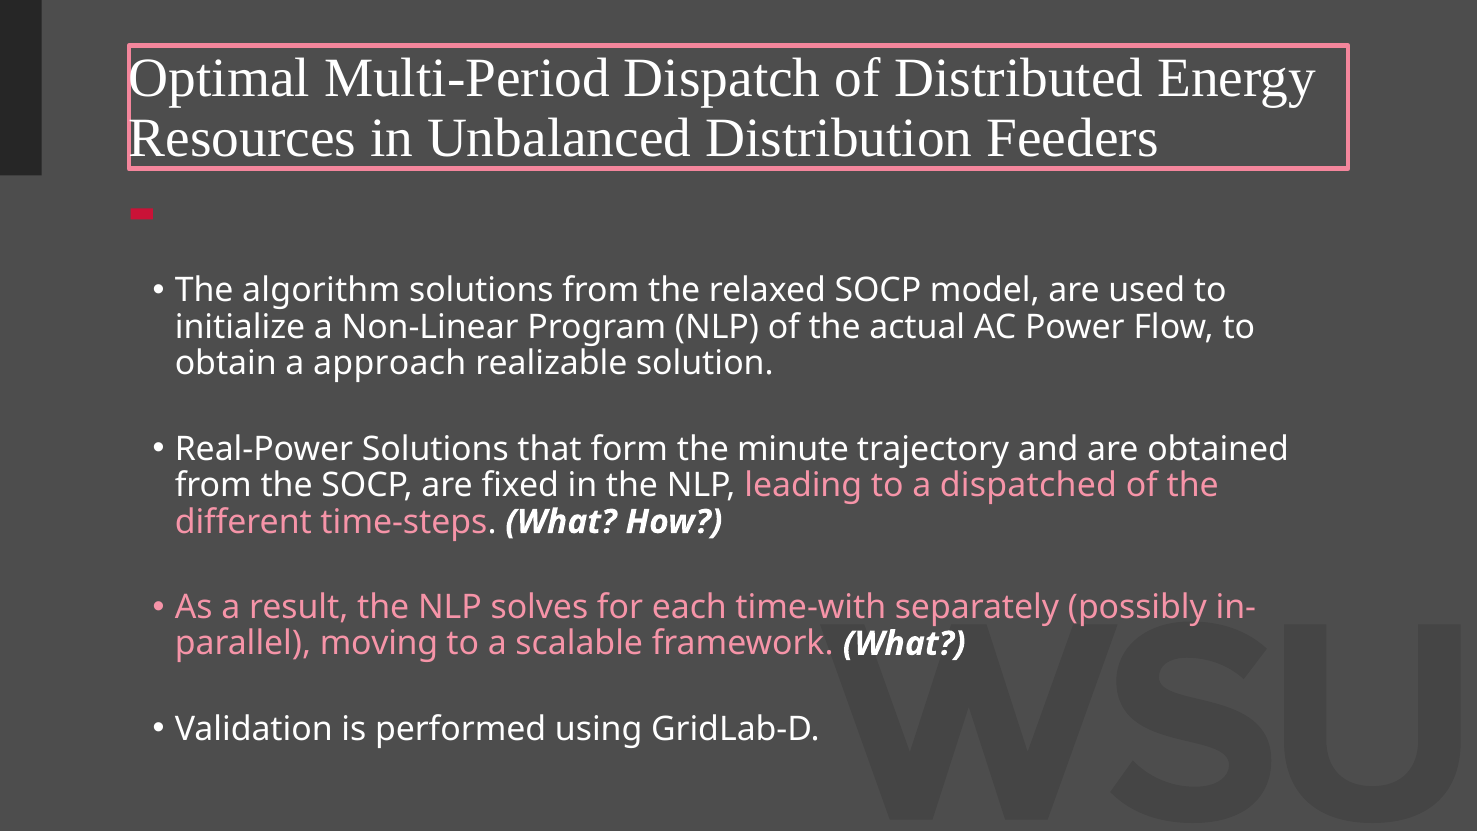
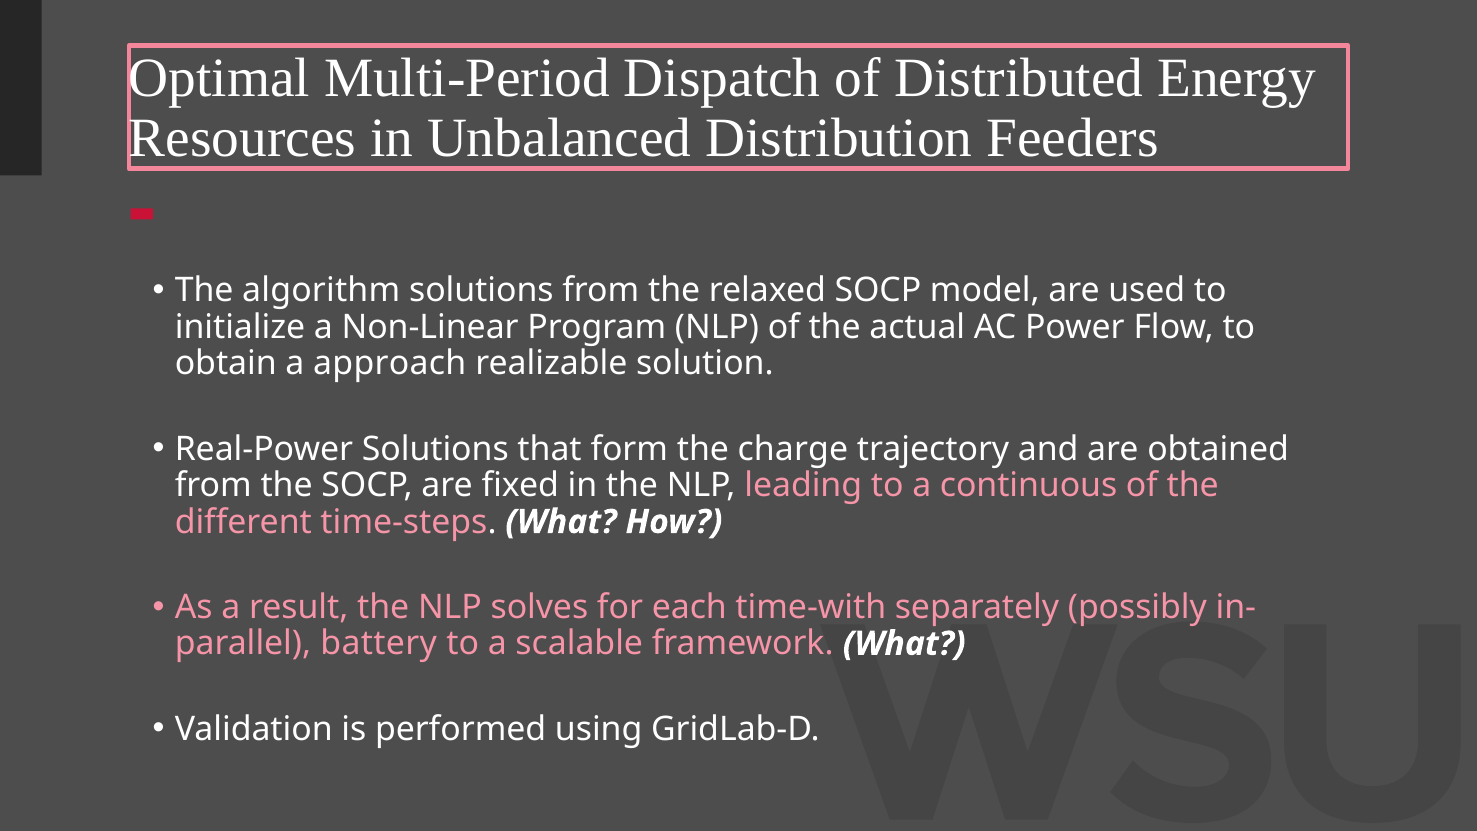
minute: minute -> charge
dispatched: dispatched -> continuous
moving: moving -> battery
